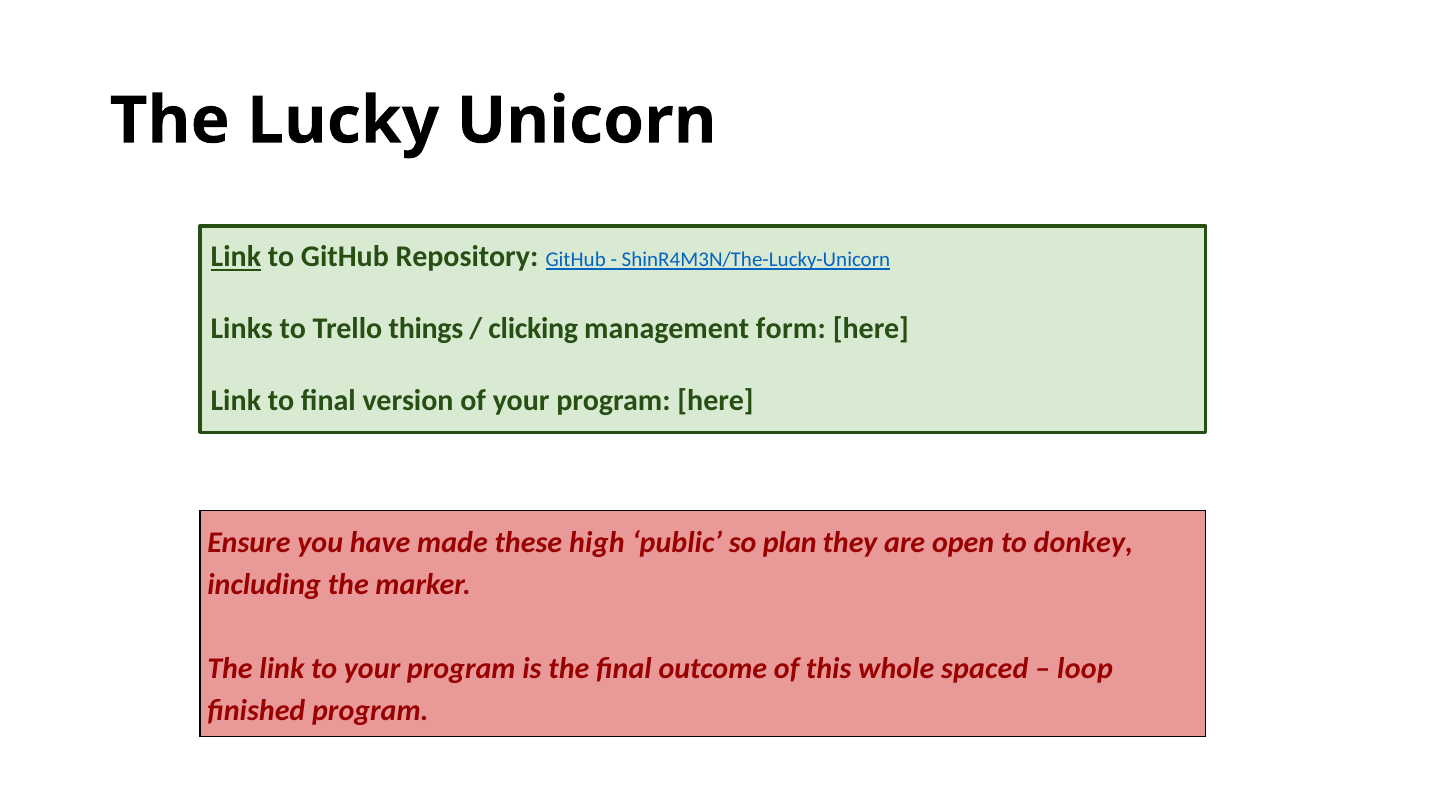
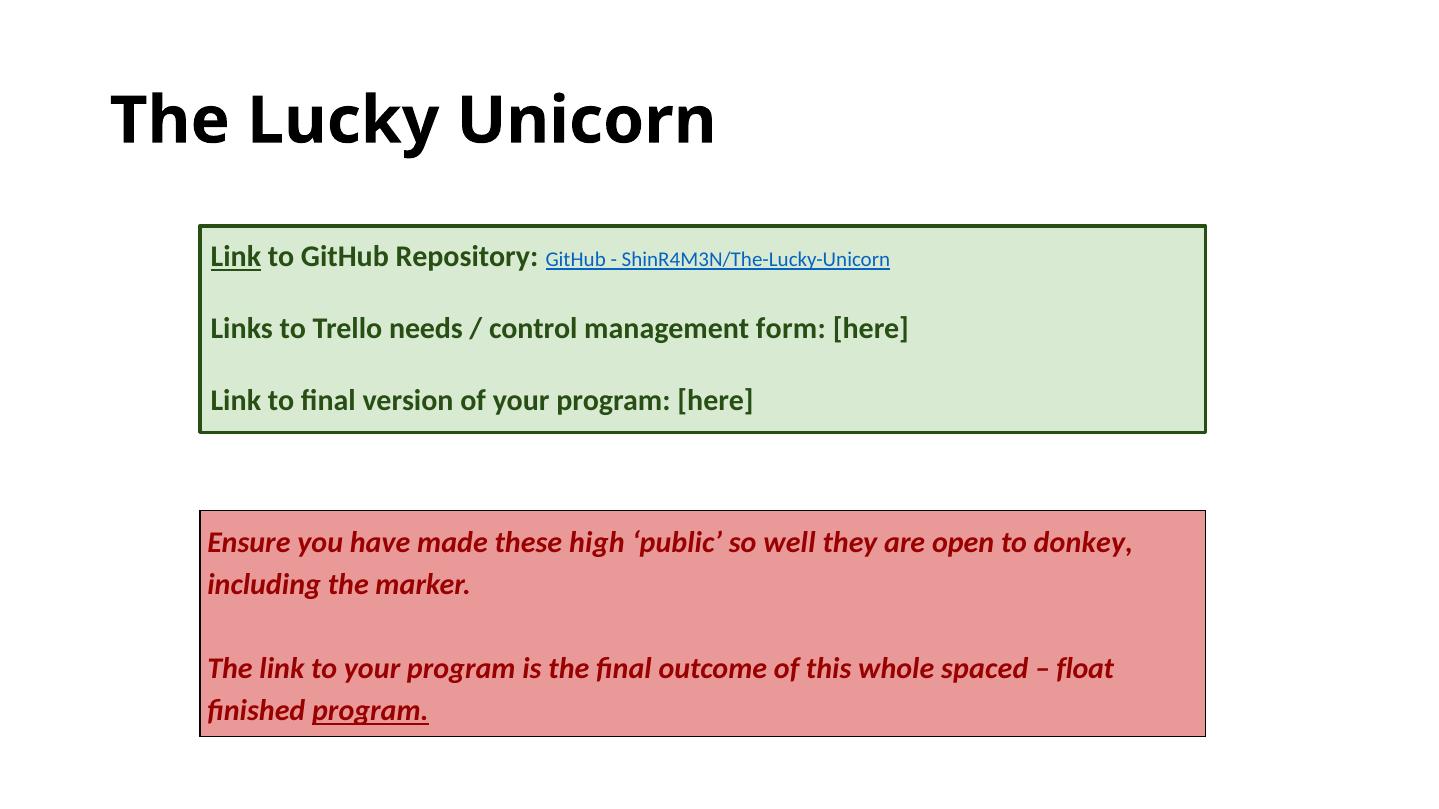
things: things -> needs
clicking: clicking -> control
plan: plan -> well
loop: loop -> float
program at (370, 711) underline: none -> present
